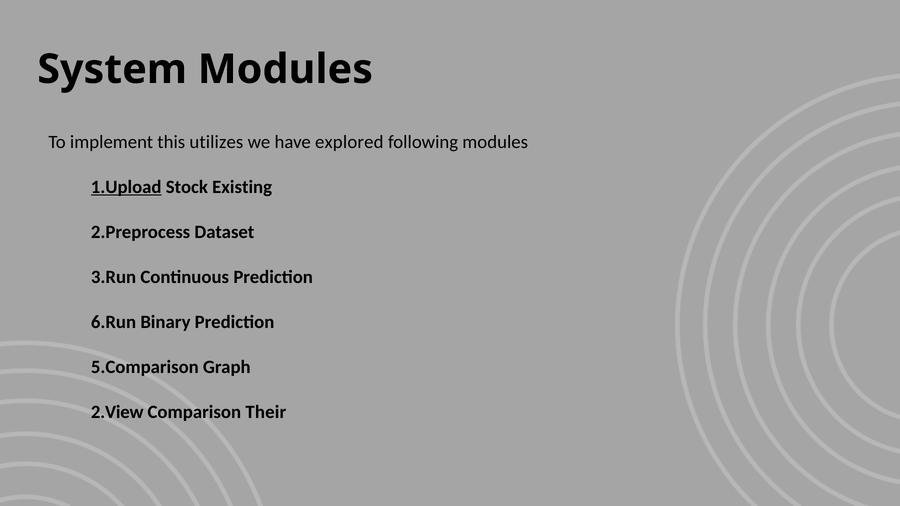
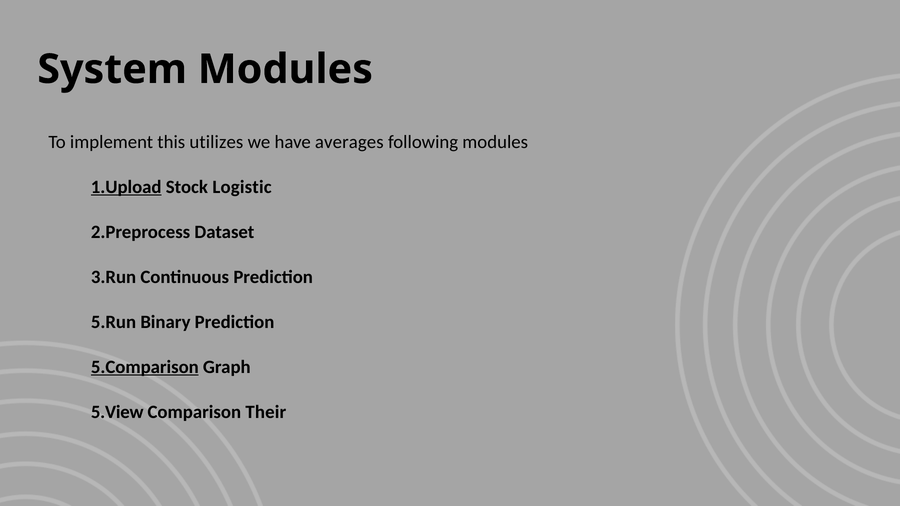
explored: explored -> averages
Existing: Existing -> Logistic
6.Run: 6.Run -> 5.Run
5.Comparison underline: none -> present
2.View: 2.View -> 5.View
